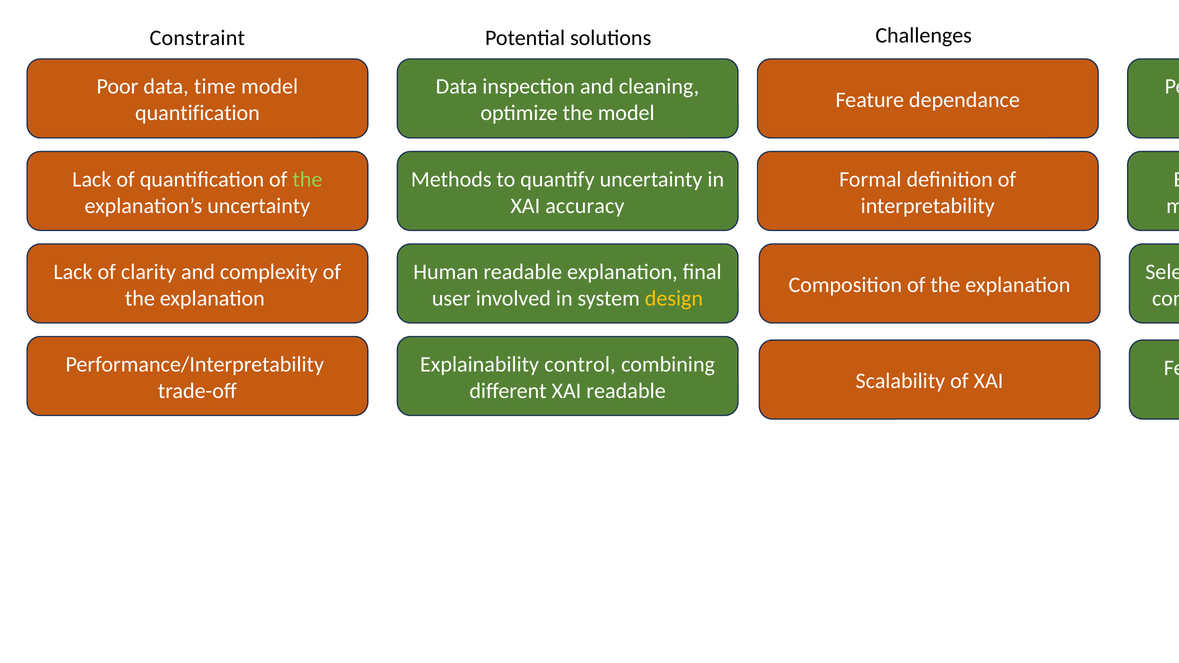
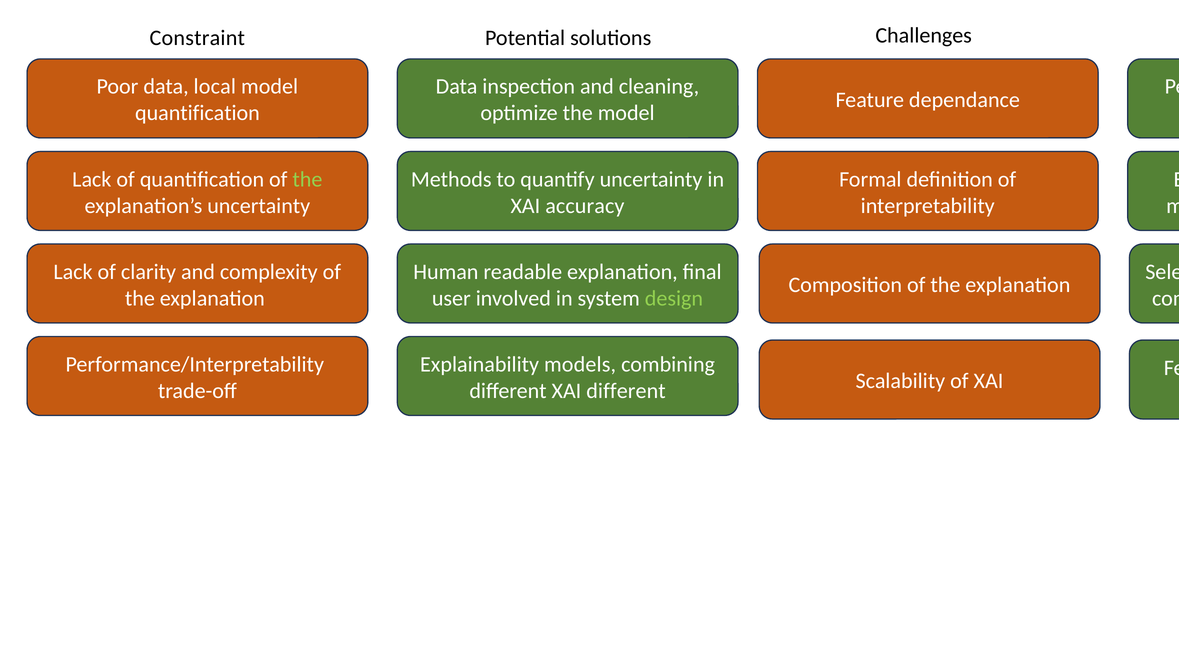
data time: time -> local
design colour: yellow -> light green
control: control -> models
XAI readable: readable -> different
